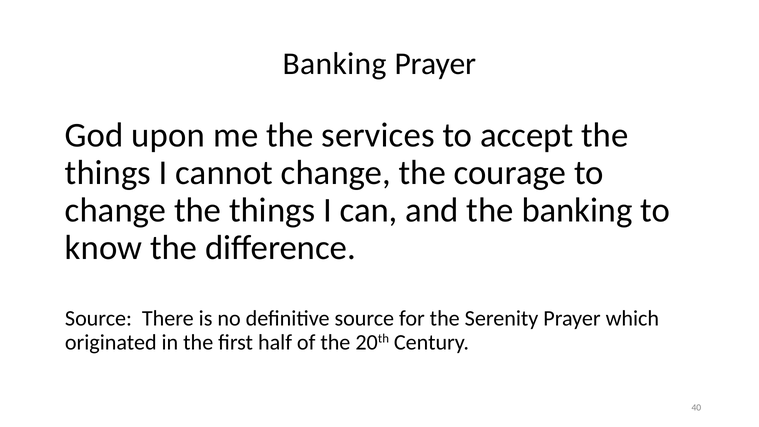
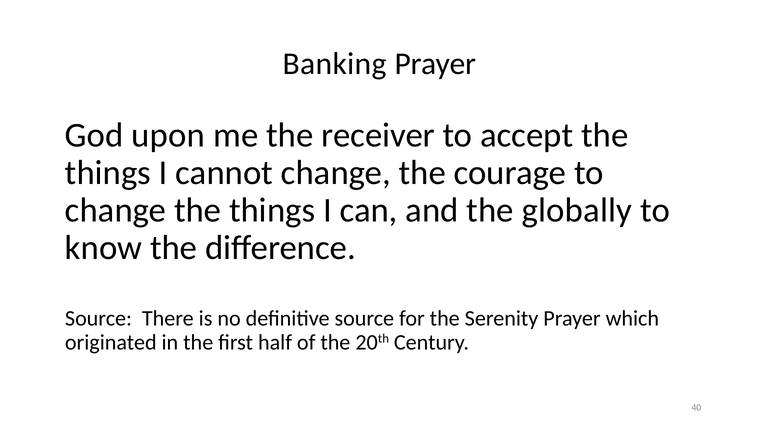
services: services -> receiver
the banking: banking -> globally
